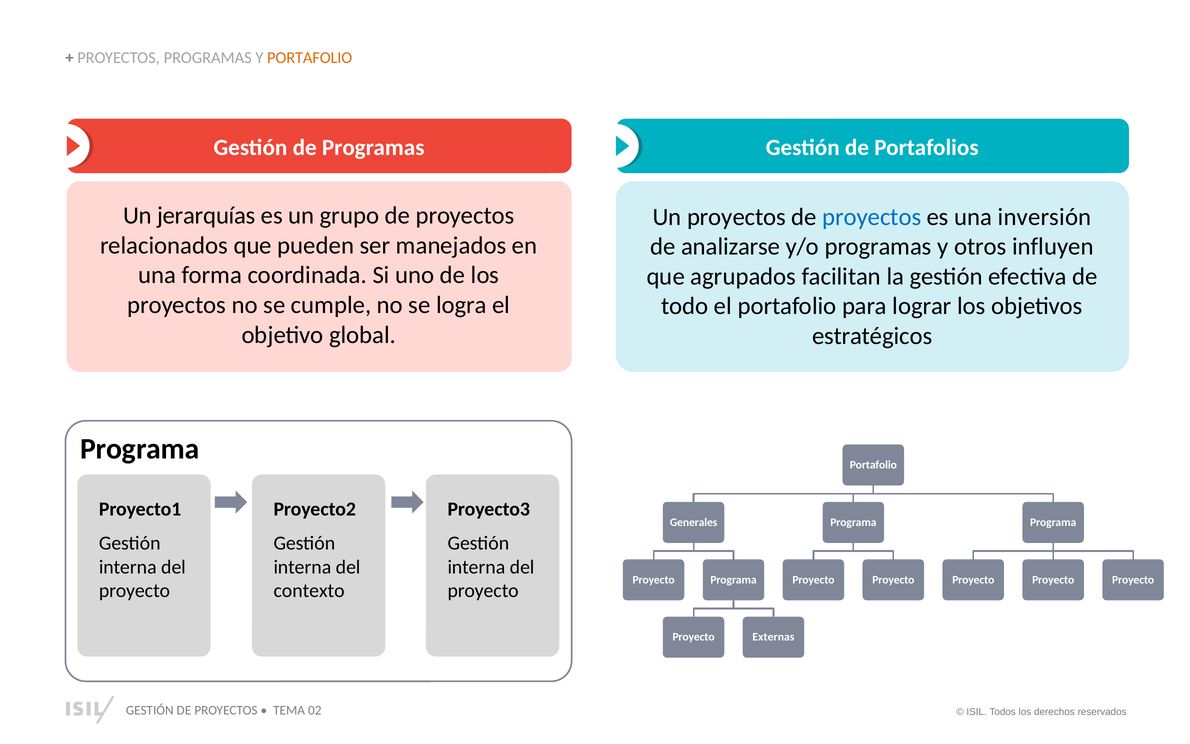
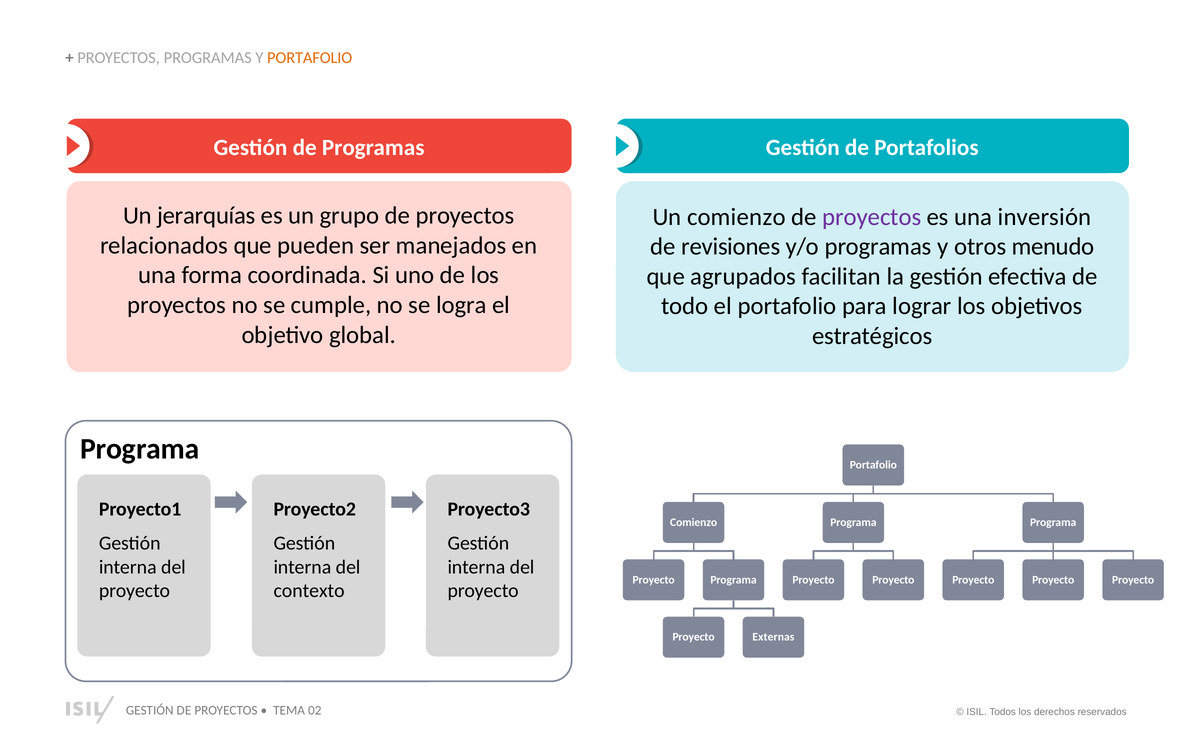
Un proyectos: proyectos -> comienzo
proyectos at (872, 217) colour: blue -> purple
analizarse: analizarse -> revisiones
influyen: influyen -> menudo
Generales at (694, 522): Generales -> Comienzo
